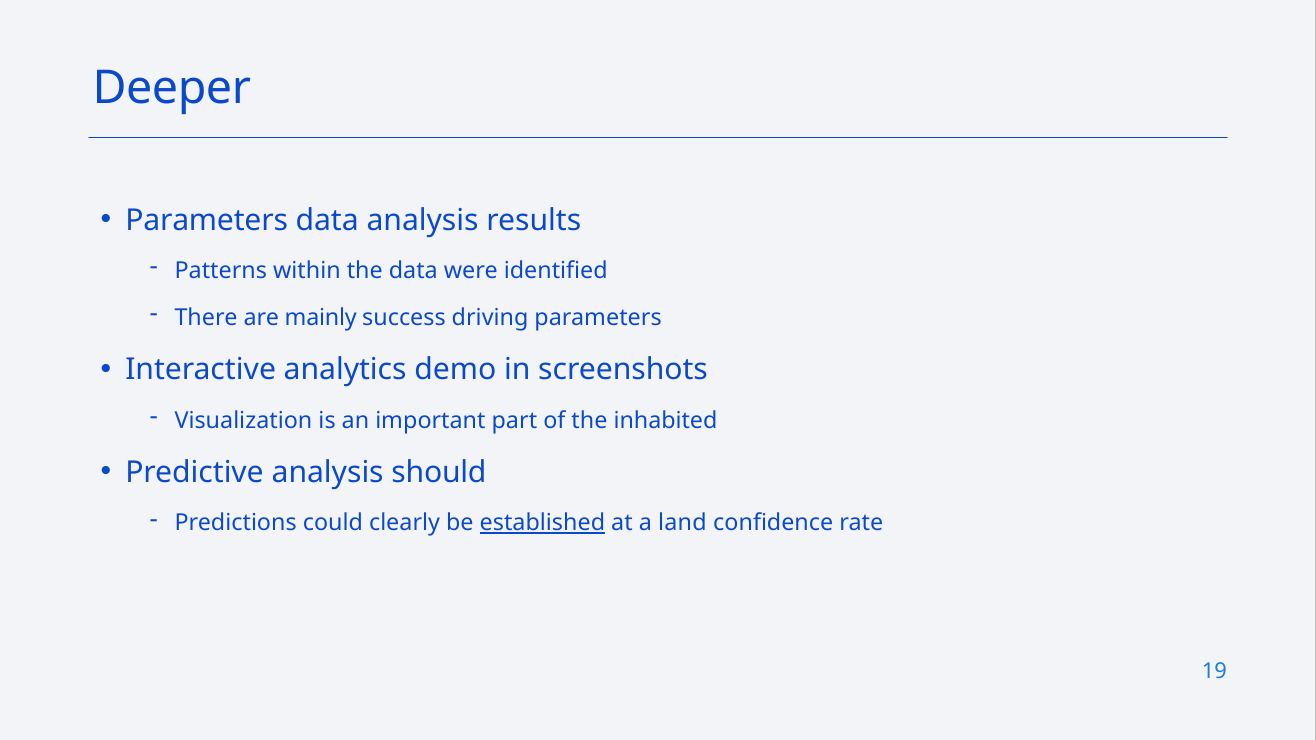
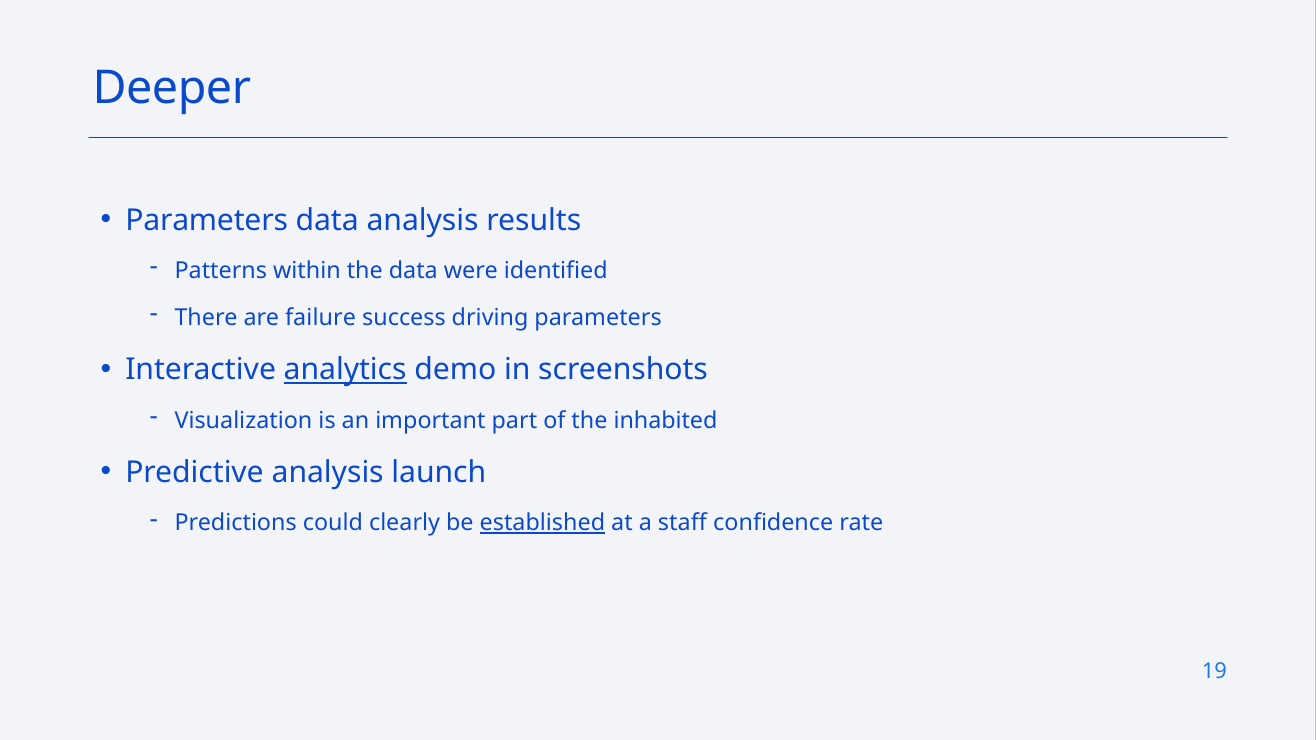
mainly: mainly -> failure
analytics underline: none -> present
should: should -> launch
land: land -> staff
